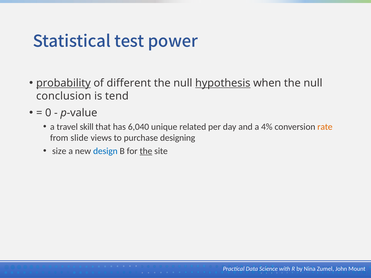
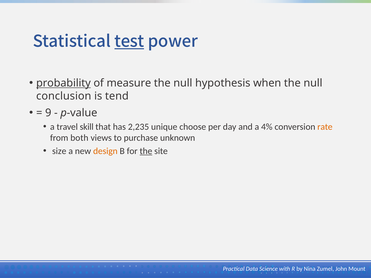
test underline: none -> present
different: different -> measure
hypothesis underline: present -> none
0: 0 -> 9
6,040: 6,040 -> 2,235
related: related -> choose
slide: slide -> both
designing: designing -> unknown
design colour: blue -> orange
